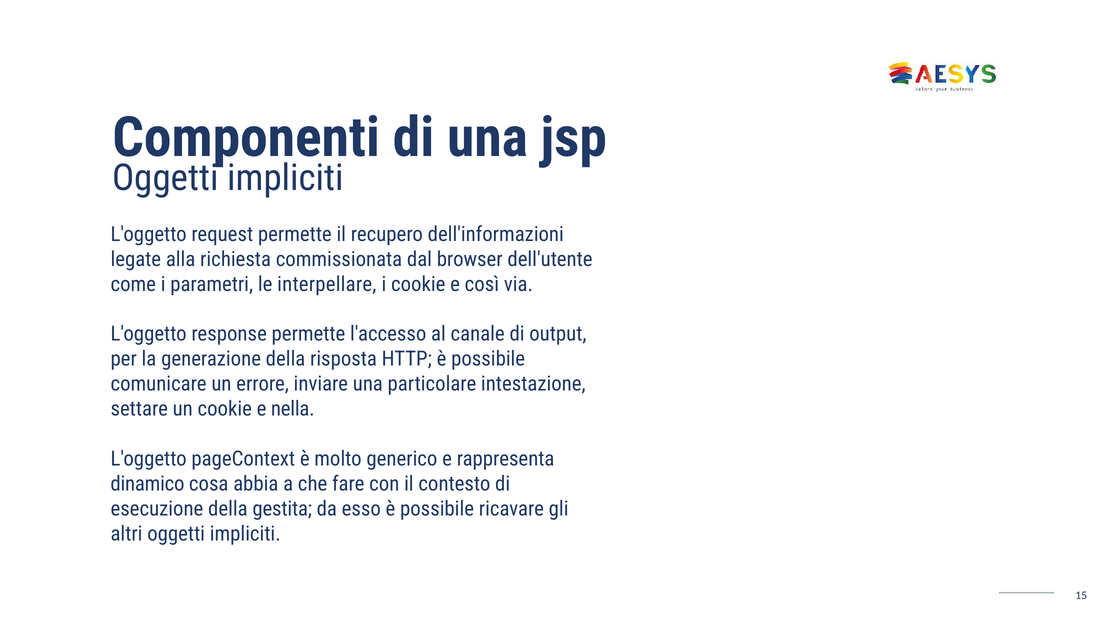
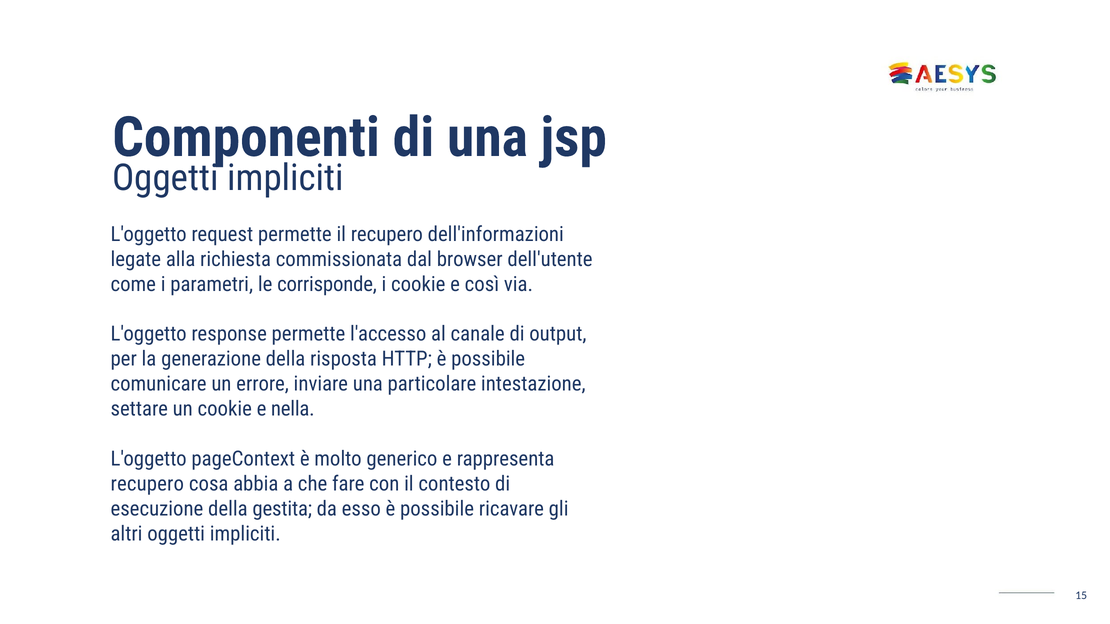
interpellare: interpellare -> corrisponde
dinamico at (147, 484): dinamico -> recupero
